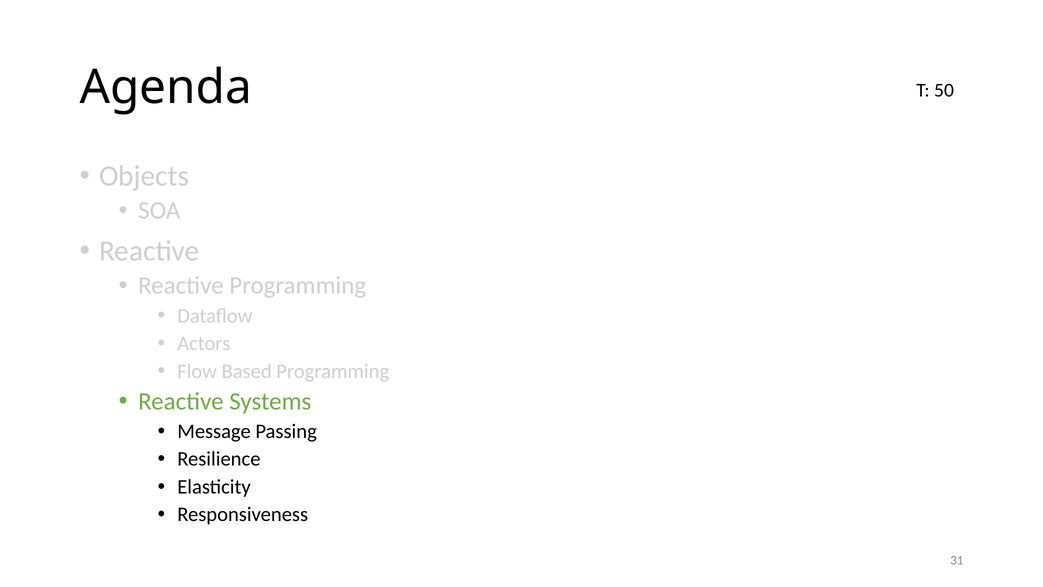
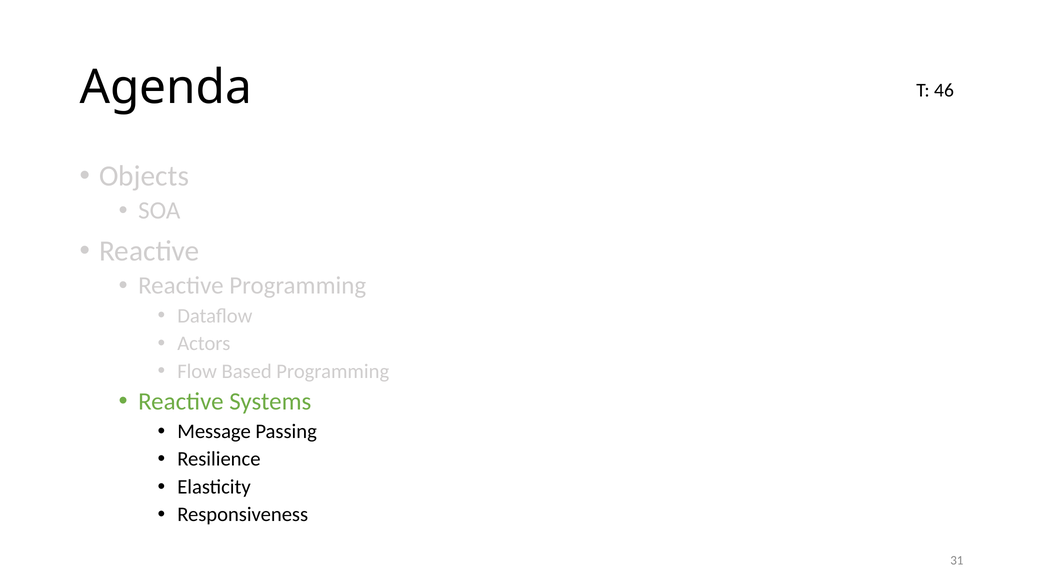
50: 50 -> 46
